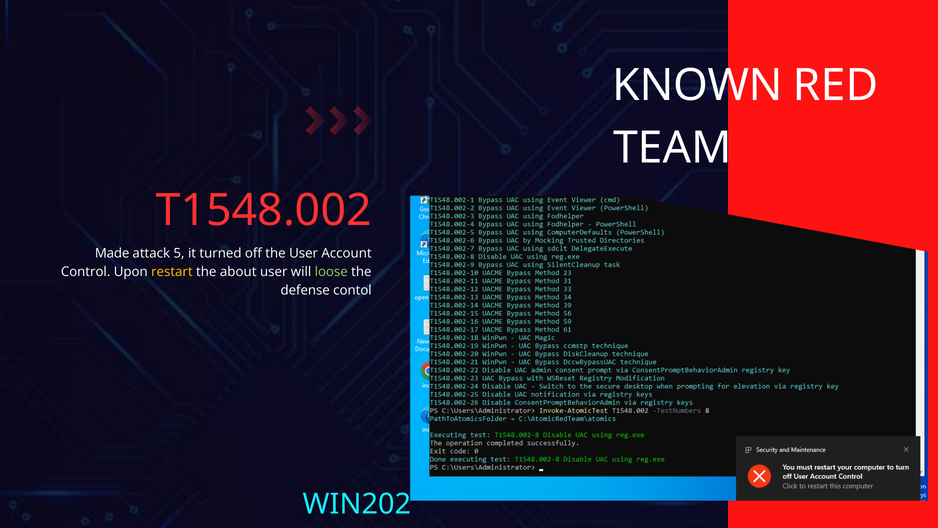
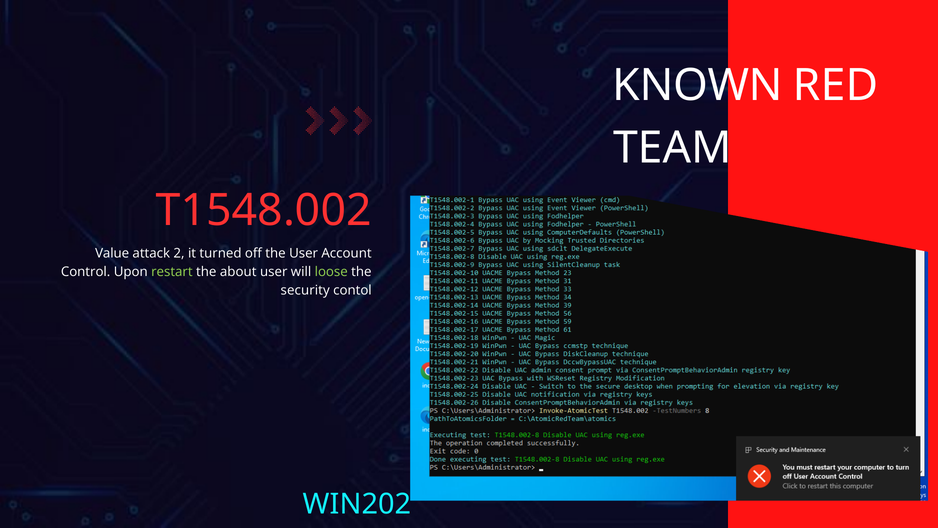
Made: Made -> Value
attack 5: 5 -> 2
restart colour: yellow -> light green
defense: defense -> security
